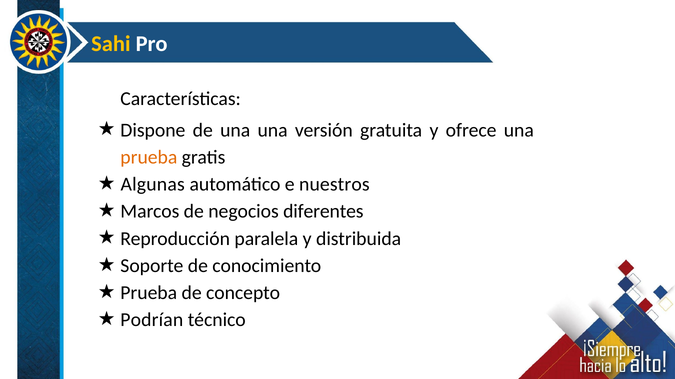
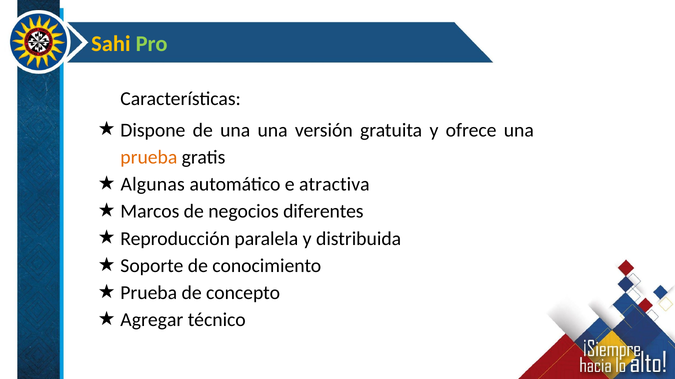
Pro colour: white -> light green
nuestros: nuestros -> atractiva
Podrían: Podrían -> Agregar
